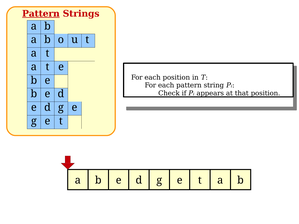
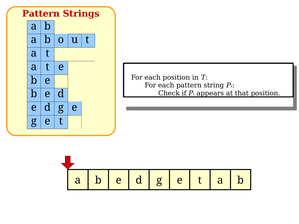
Pattern at (41, 14) underline: present -> none
